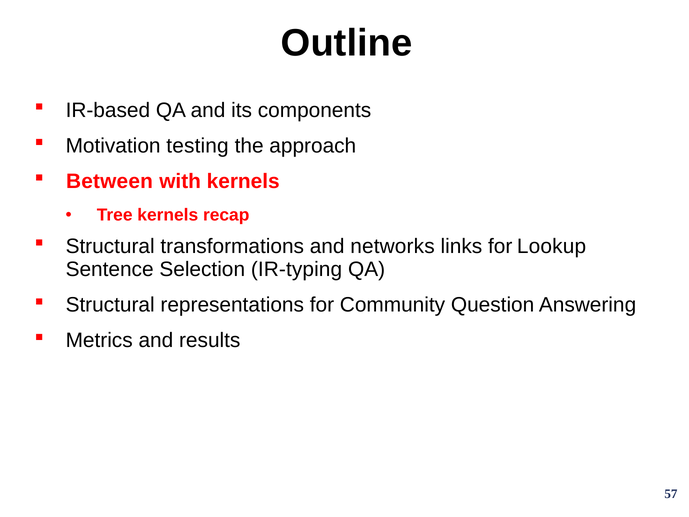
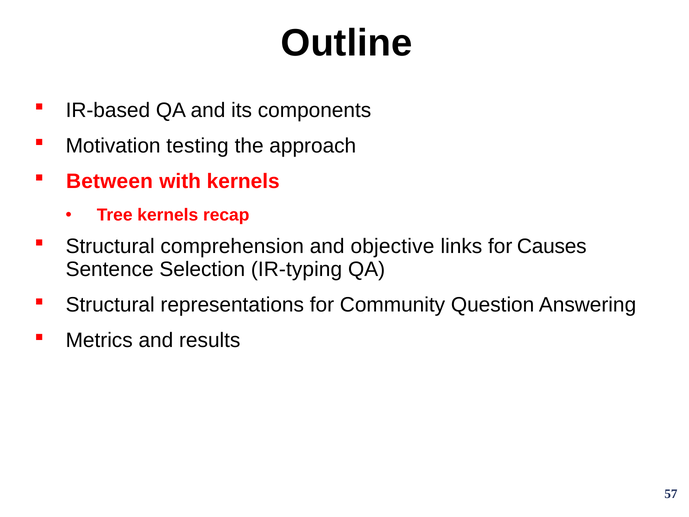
transformations: transformations -> comprehension
networks: networks -> objective
Lookup: Lookup -> Causes
